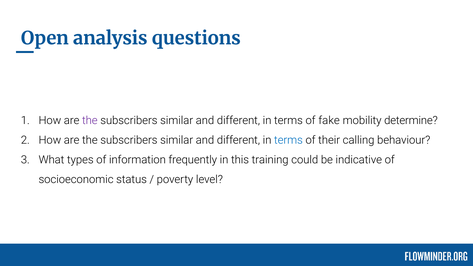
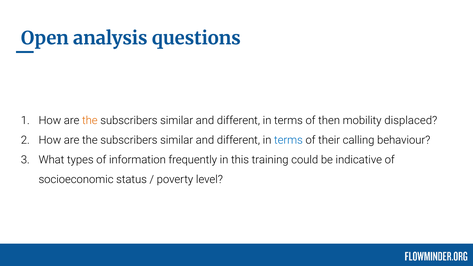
the at (90, 120) colour: purple -> orange
fake: fake -> then
determine: determine -> displaced
